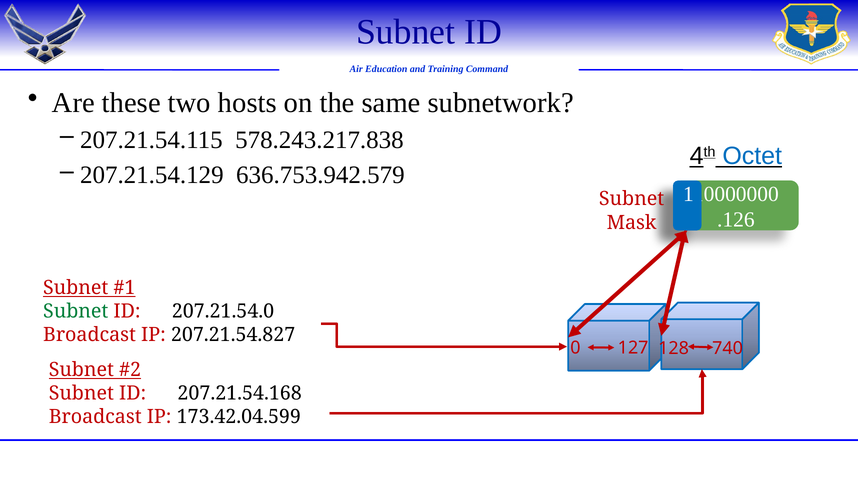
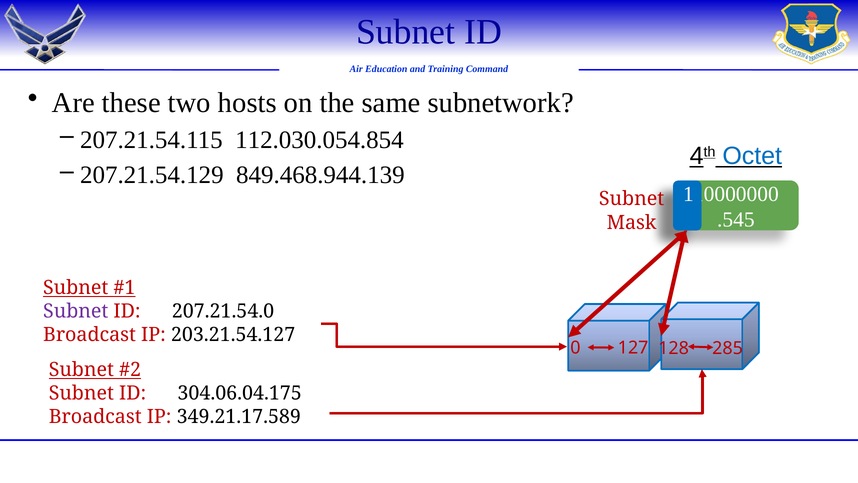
578.243.217.838: 578.243.217.838 -> 112.030.054.854
636.753.942.579: 636.753.942.579 -> 849.468.944.139
.126: .126 -> .545
Subnet at (76, 311) colour: green -> purple
207.21.54.827: 207.21.54.827 -> 203.21.54.127
740: 740 -> 285
207.21.54.168: 207.21.54.168 -> 304.06.04.175
173.42.04.599: 173.42.04.599 -> 349.21.17.589
